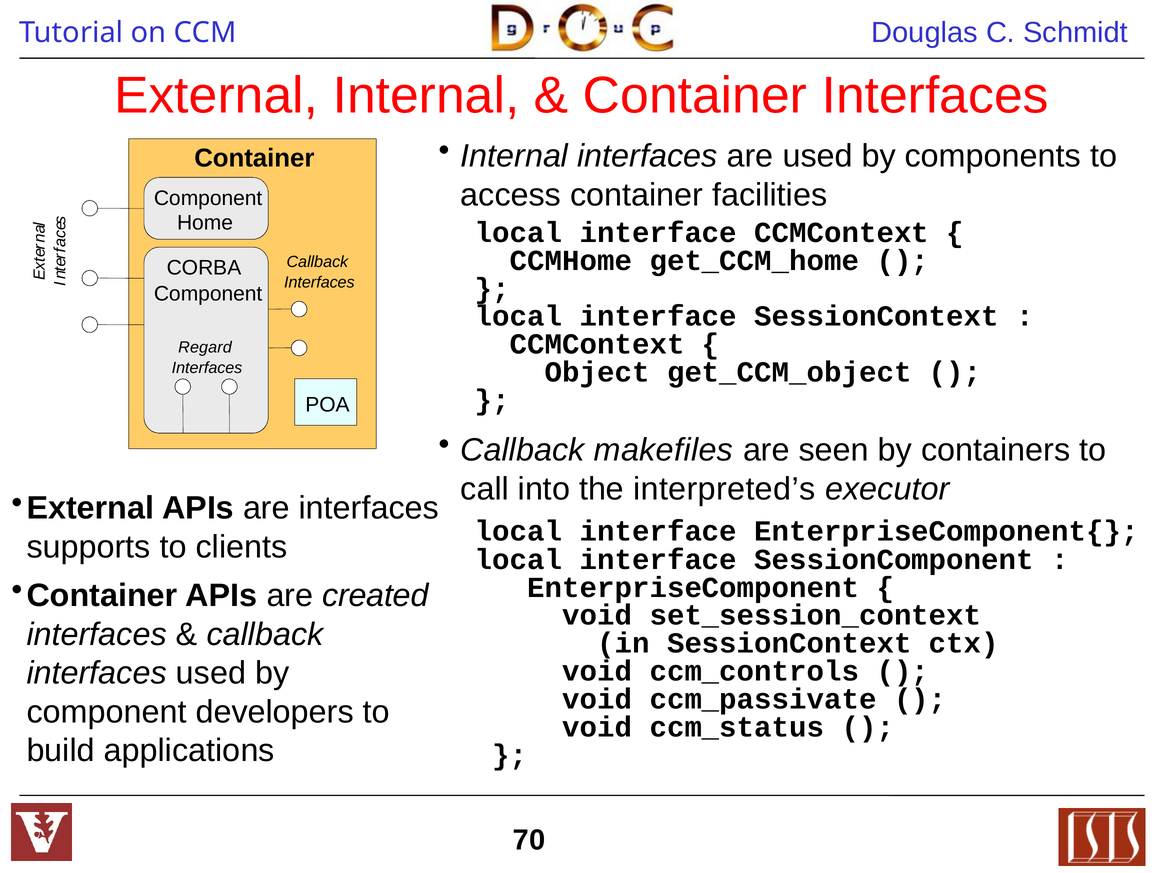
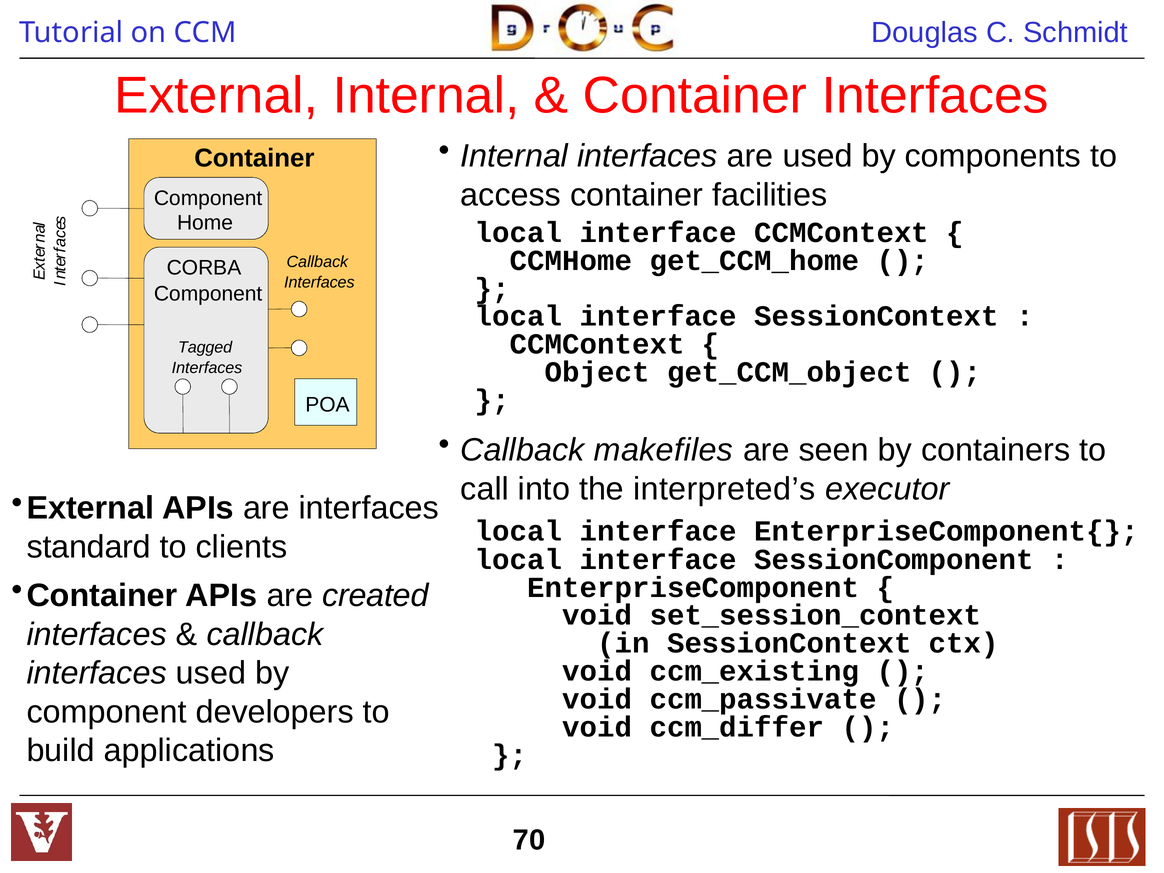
Regard: Regard -> Tagged
supports: supports -> standard
ccm_controls: ccm_controls -> ccm_existing
ccm_status: ccm_status -> ccm_differ
